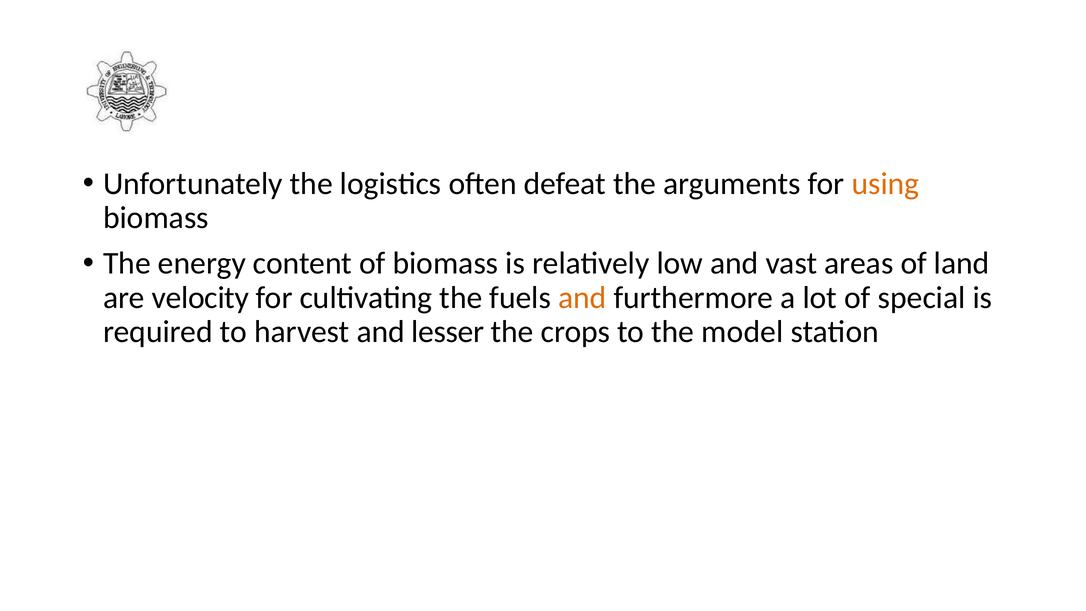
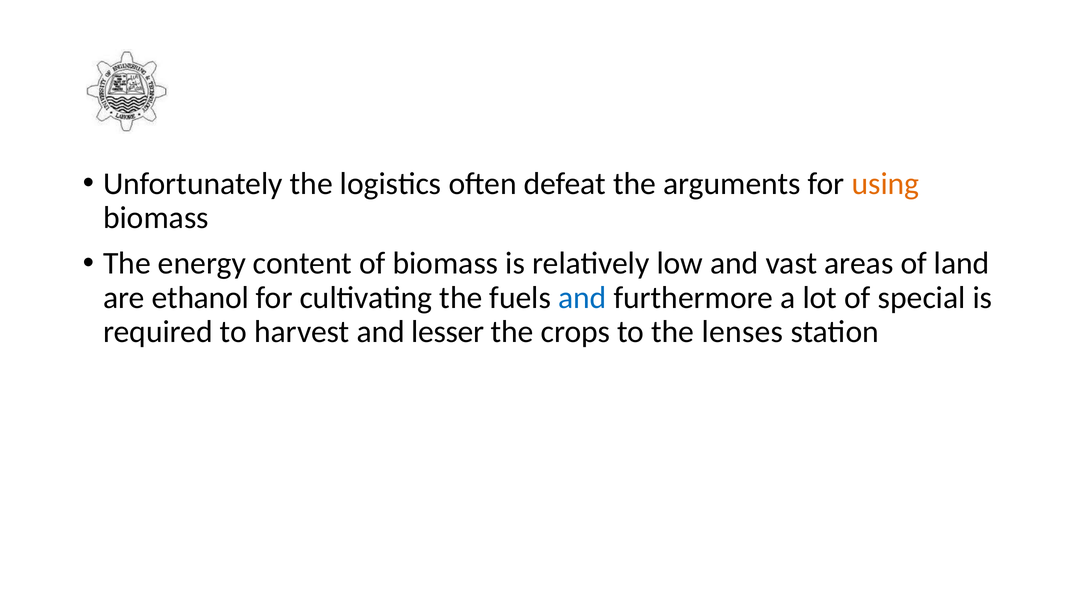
velocity: velocity -> ethanol
and at (582, 298) colour: orange -> blue
model: model -> lenses
